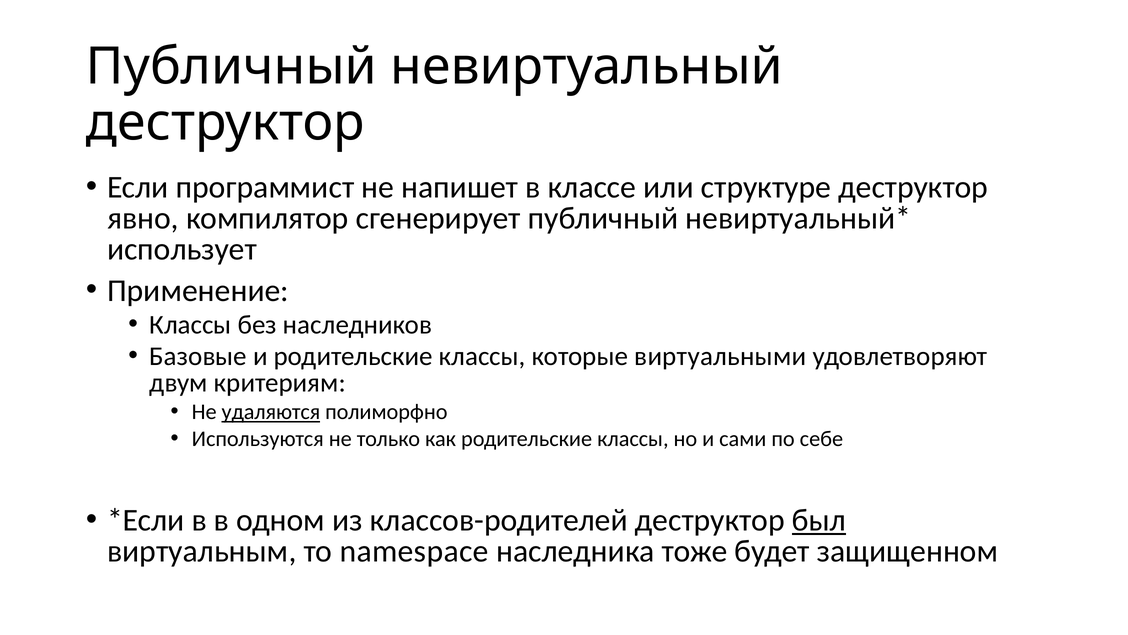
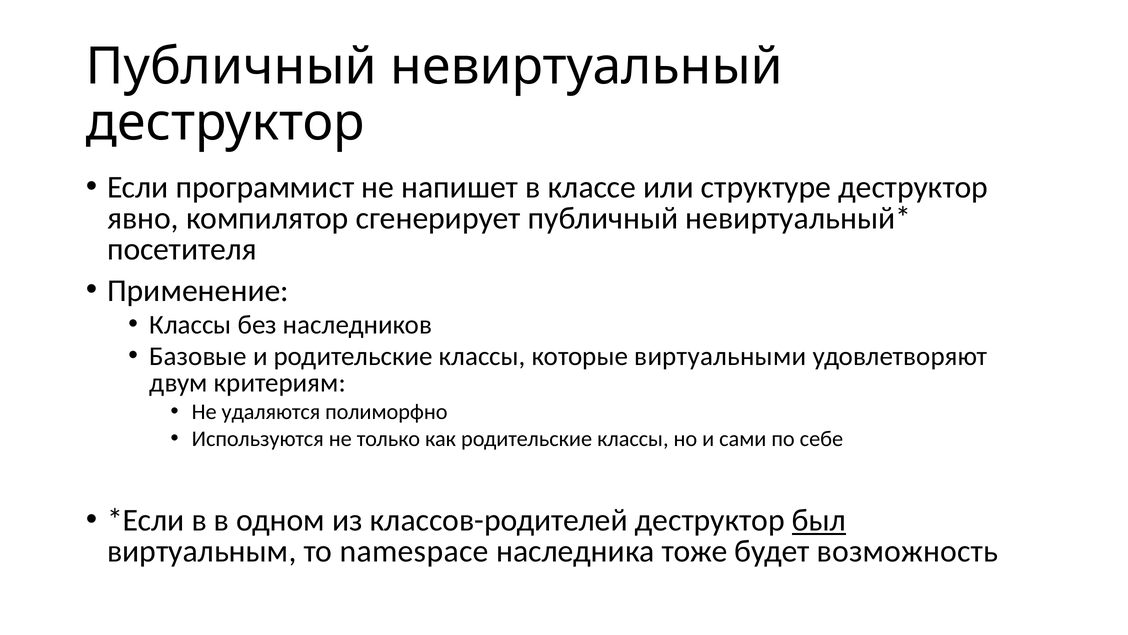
использует: использует -> посетителя
удаляются underline: present -> none
защищенном: защищенном -> возможность
